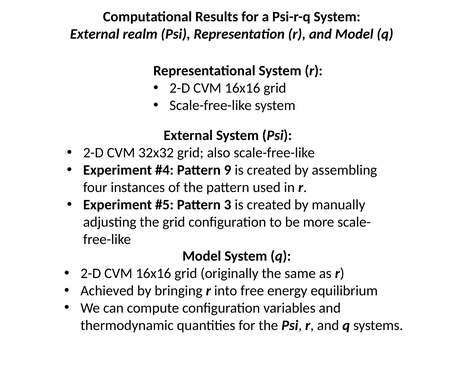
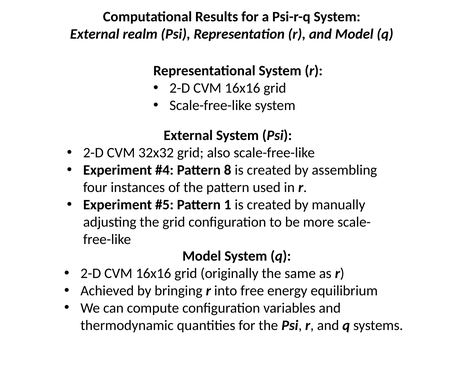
9: 9 -> 8
3: 3 -> 1
